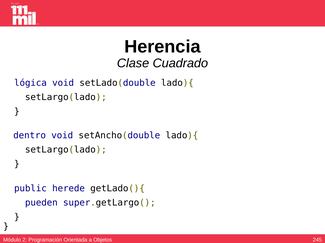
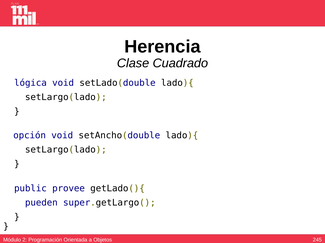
dentro: dentro -> opción
herede: herede -> provee
